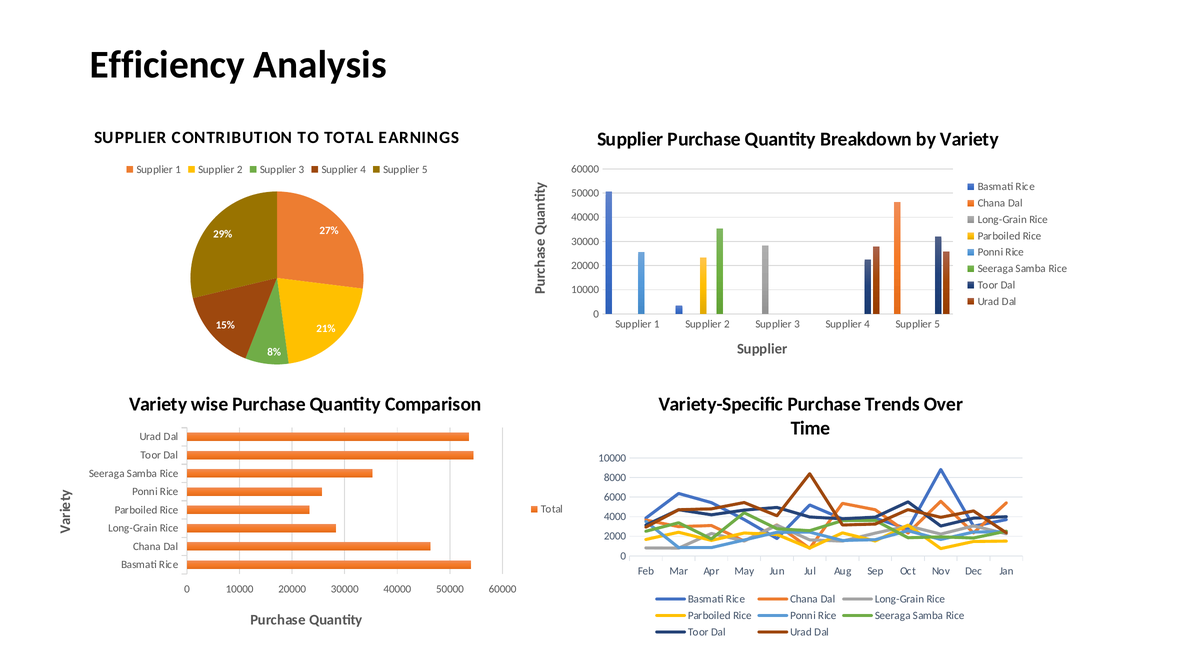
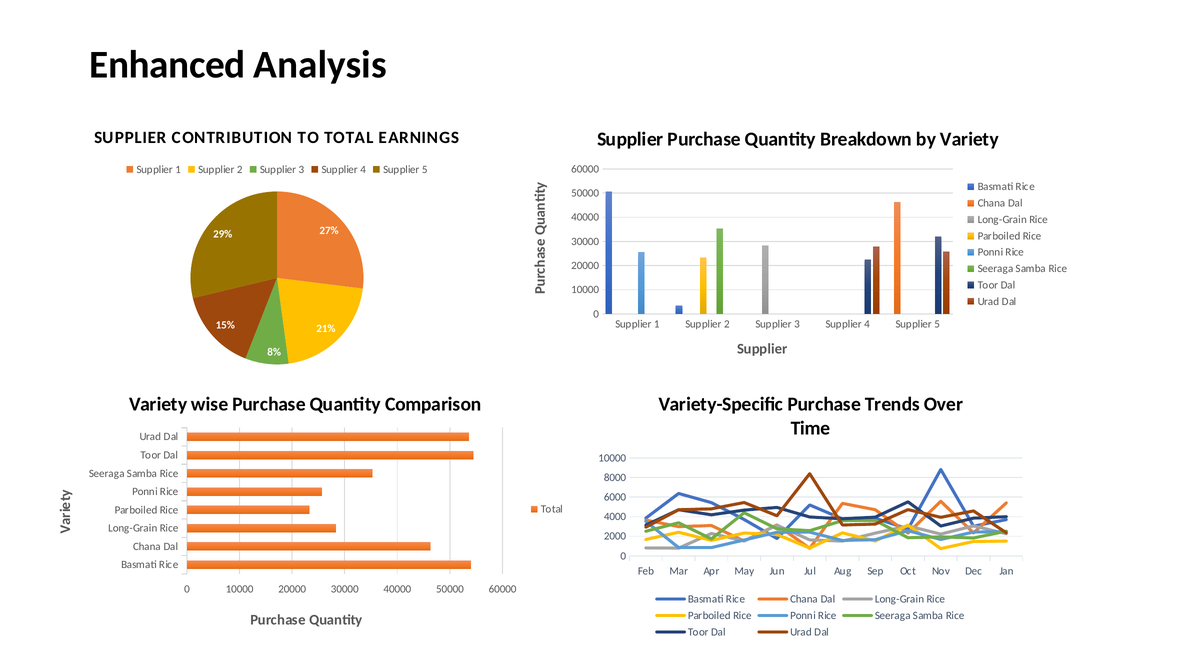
Efficiency: Efficiency -> Enhanced
